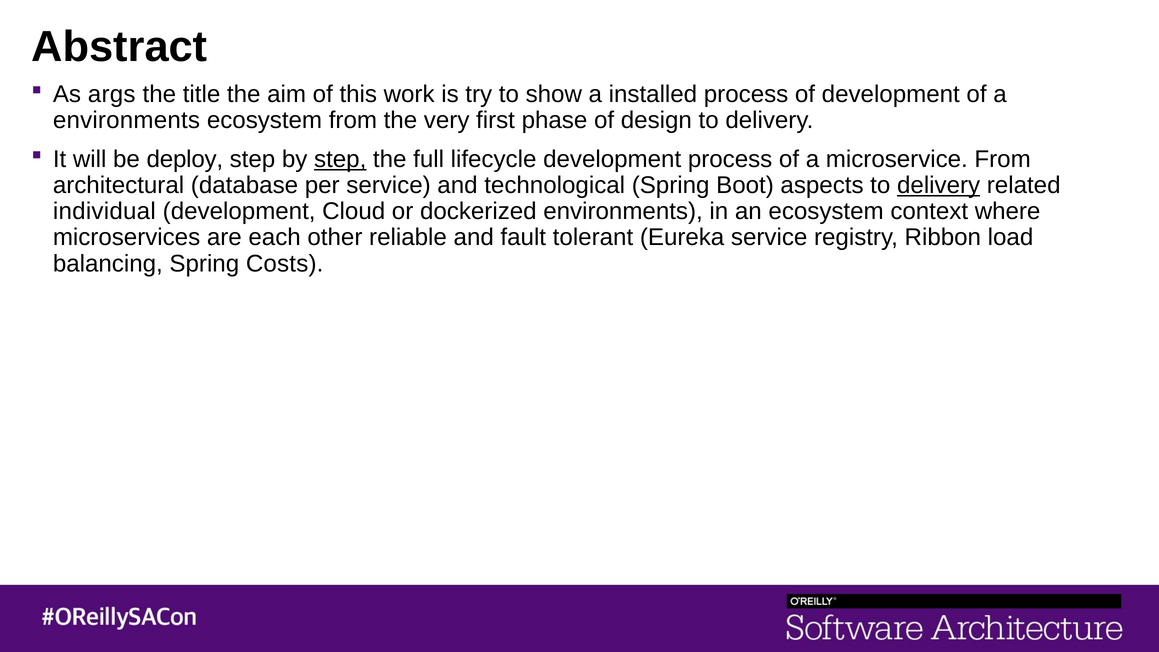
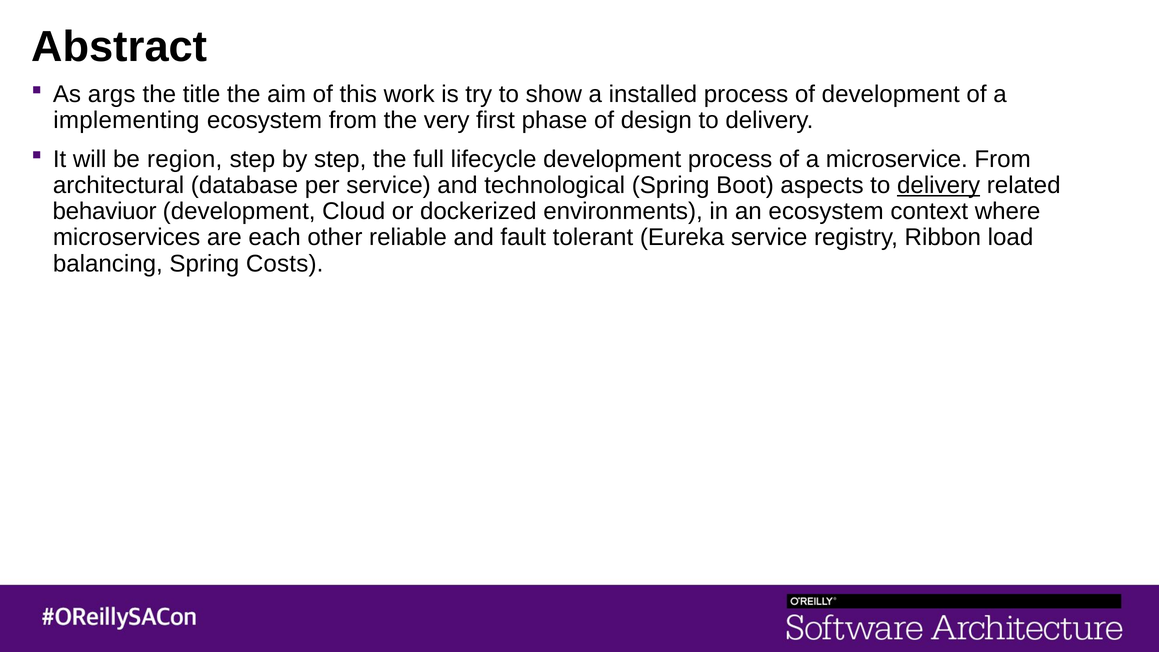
environments at (126, 120): environments -> implementing
deploy: deploy -> region
step at (340, 159) underline: present -> none
individual: individual -> behaviuor
